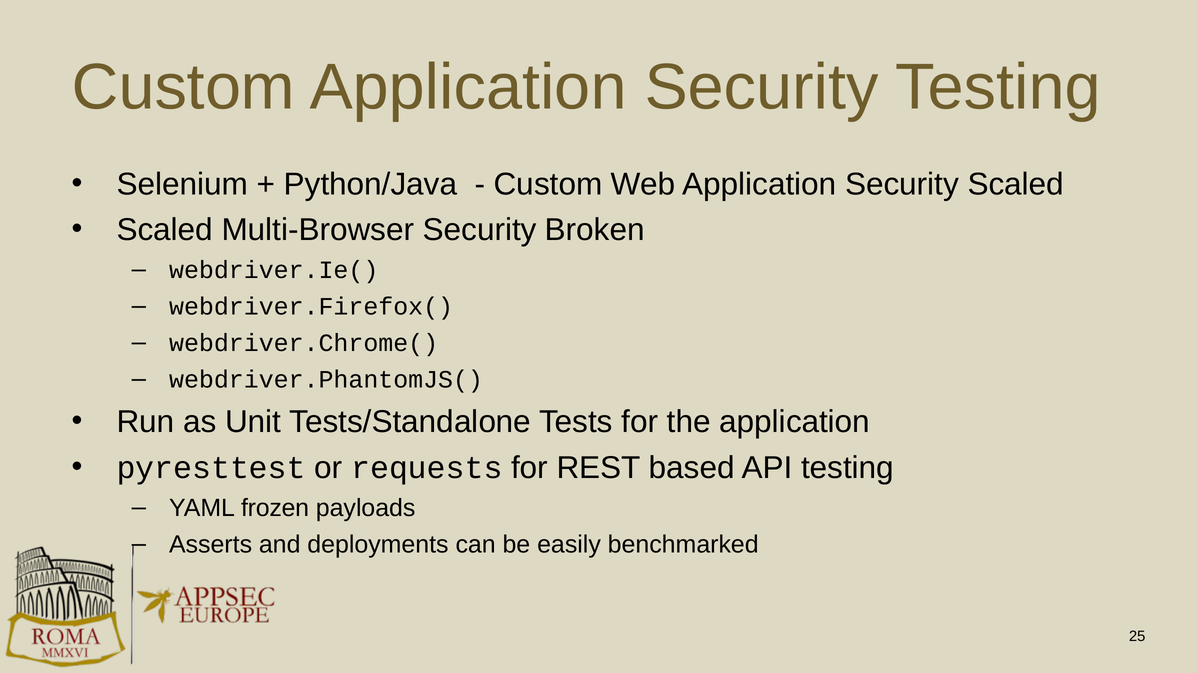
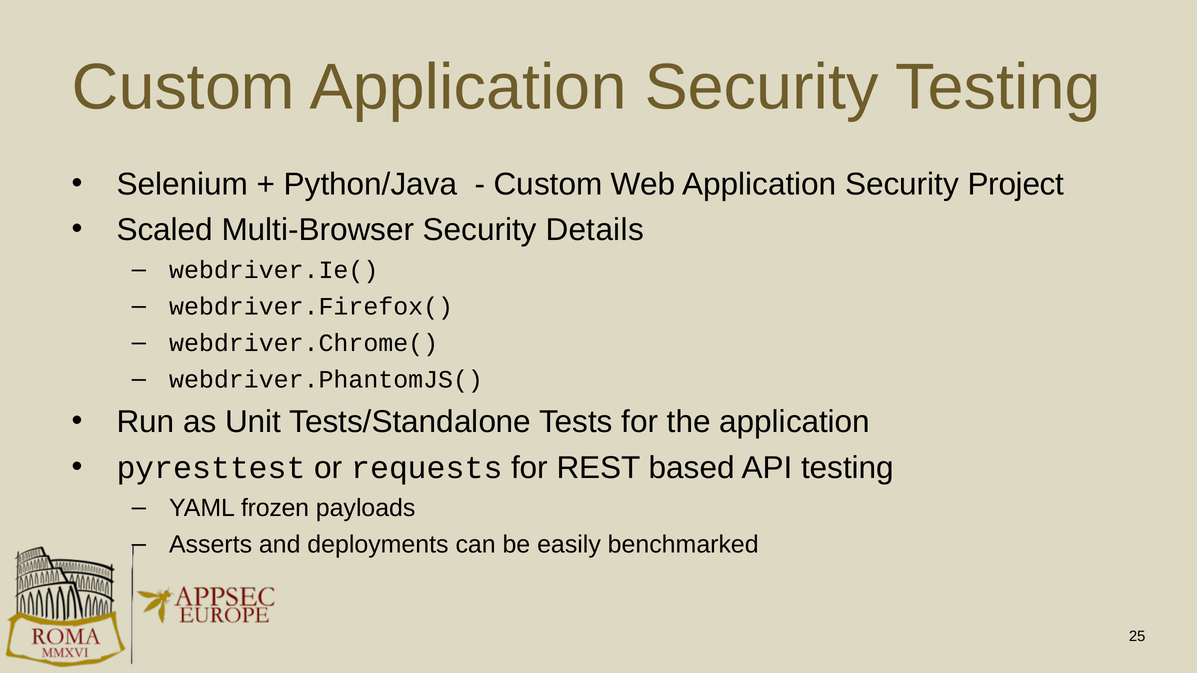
Security Scaled: Scaled -> Project
Broken: Broken -> Details
